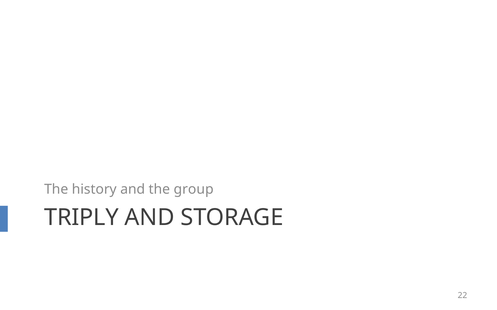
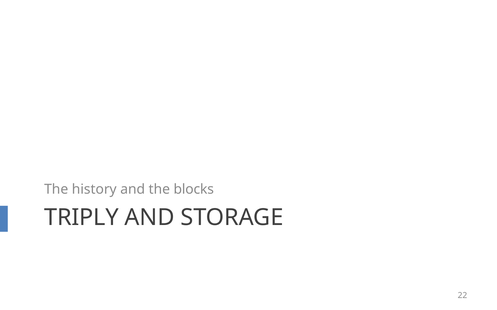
group: group -> blocks
